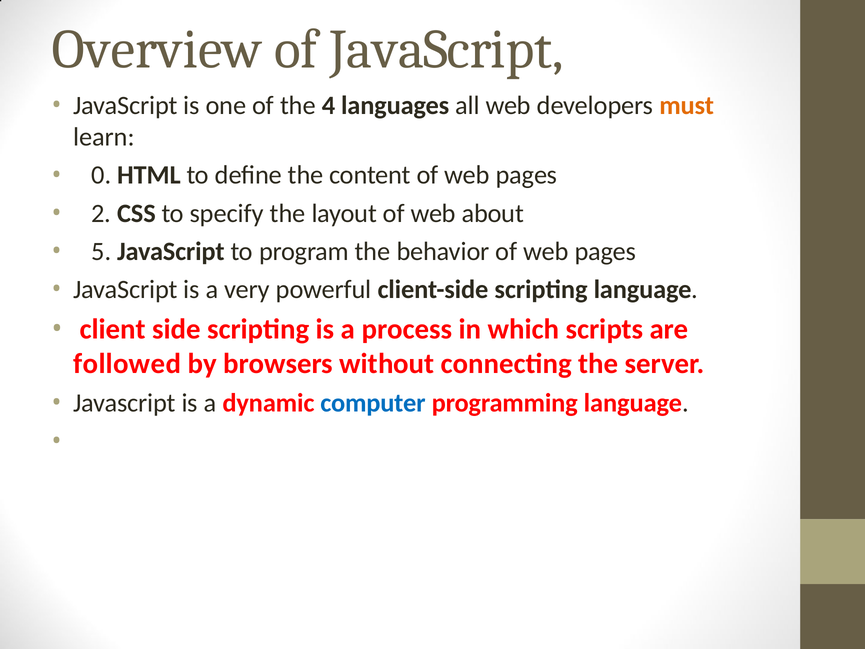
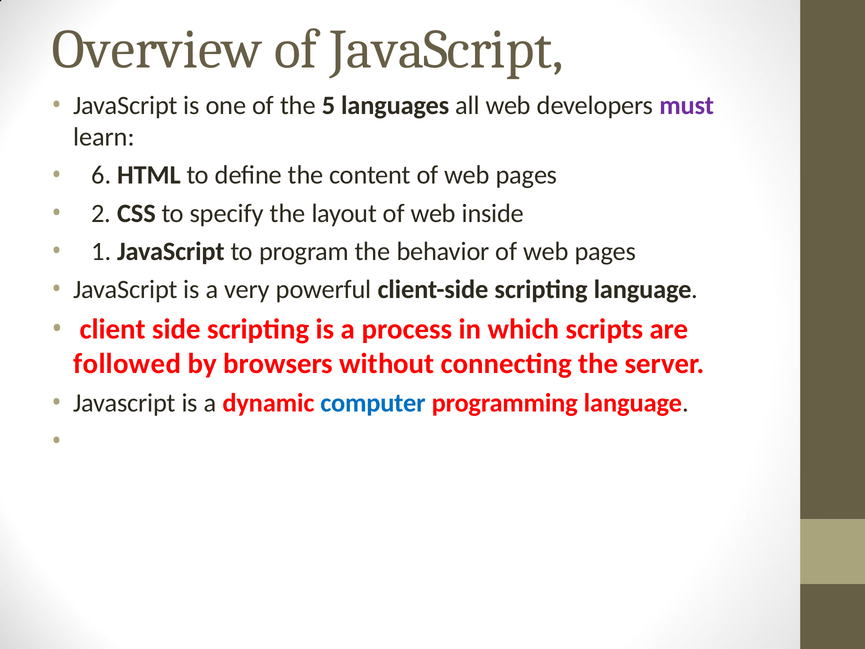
4: 4 -> 5
must colour: orange -> purple
0: 0 -> 6
about: about -> inside
5: 5 -> 1
